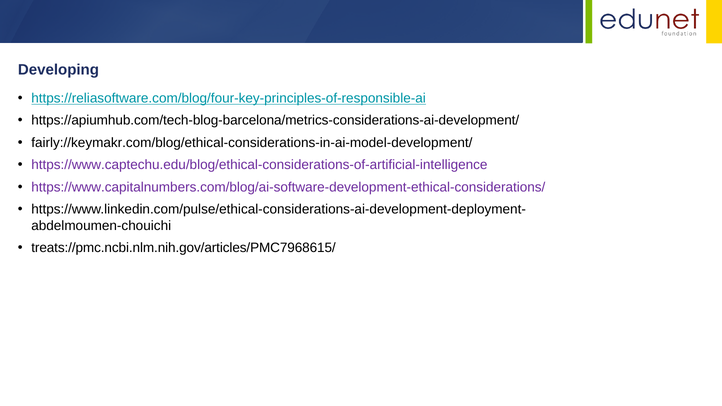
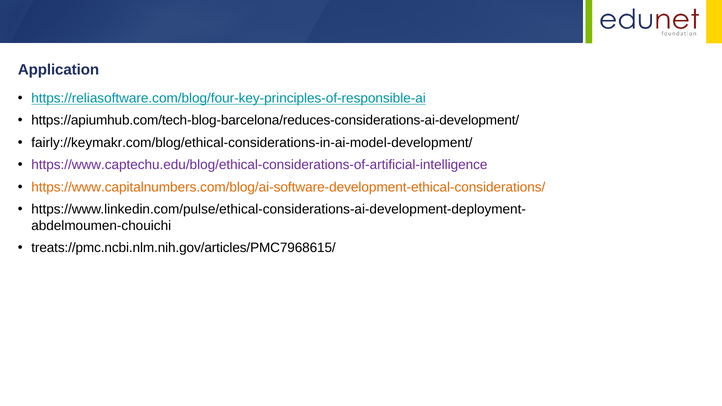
Developing: Developing -> Application
https://apiumhub.com/tech-blog-barcelona/metrics-considerations-ai-development/: https://apiumhub.com/tech-blog-barcelona/metrics-considerations-ai-development/ -> https://apiumhub.com/tech-blog-barcelona/reduces-considerations-ai-development/
https://www.capitalnumbers.com/blog/ai-software-development-ethical-considerations/ colour: purple -> orange
